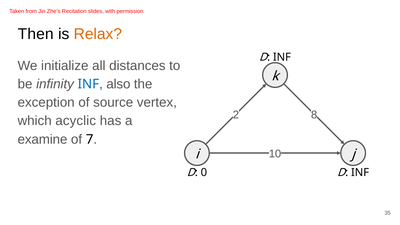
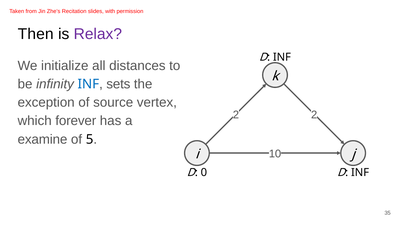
Relax colour: orange -> purple
also: also -> sets
2 8: 8 -> 2
acyclic: acyclic -> forever
7: 7 -> 5
